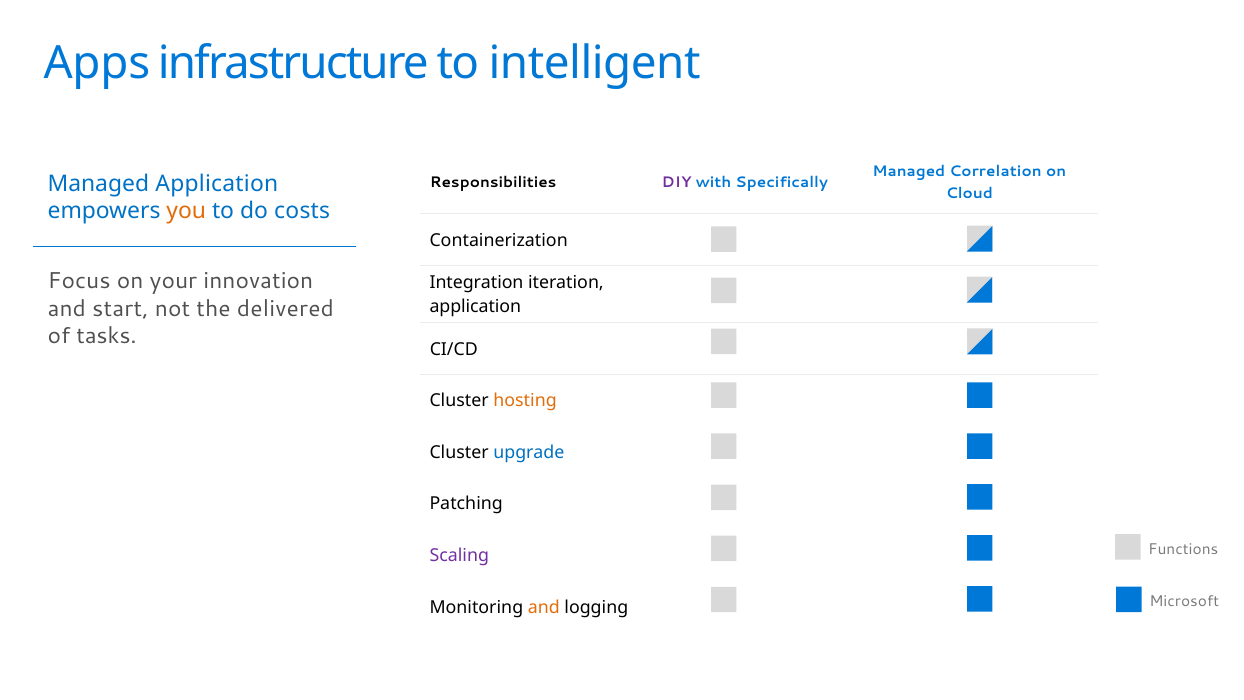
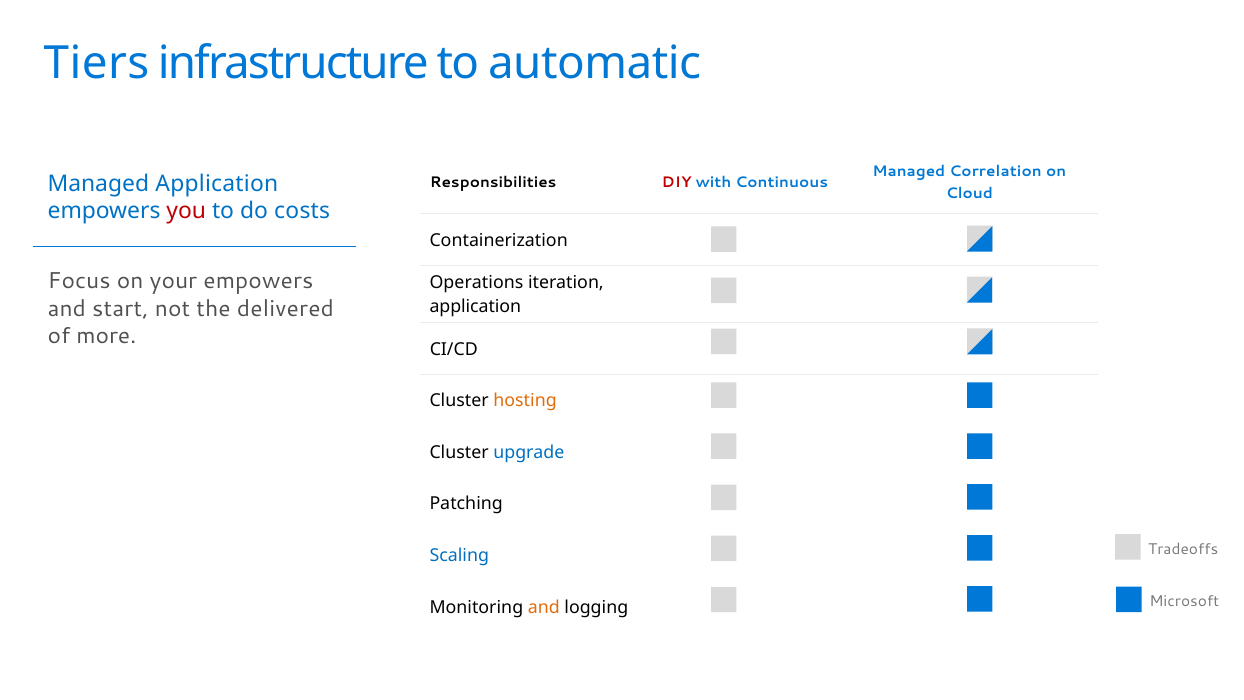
Apps: Apps -> Tiers
intelligent: intelligent -> automatic
DIY colour: purple -> red
Specifically: Specifically -> Continuous
you colour: orange -> red
your innovation: innovation -> empowers
Integration: Integration -> Operations
tasks: tasks -> more
Functions: Functions -> Tradeoffs
Scaling colour: purple -> blue
